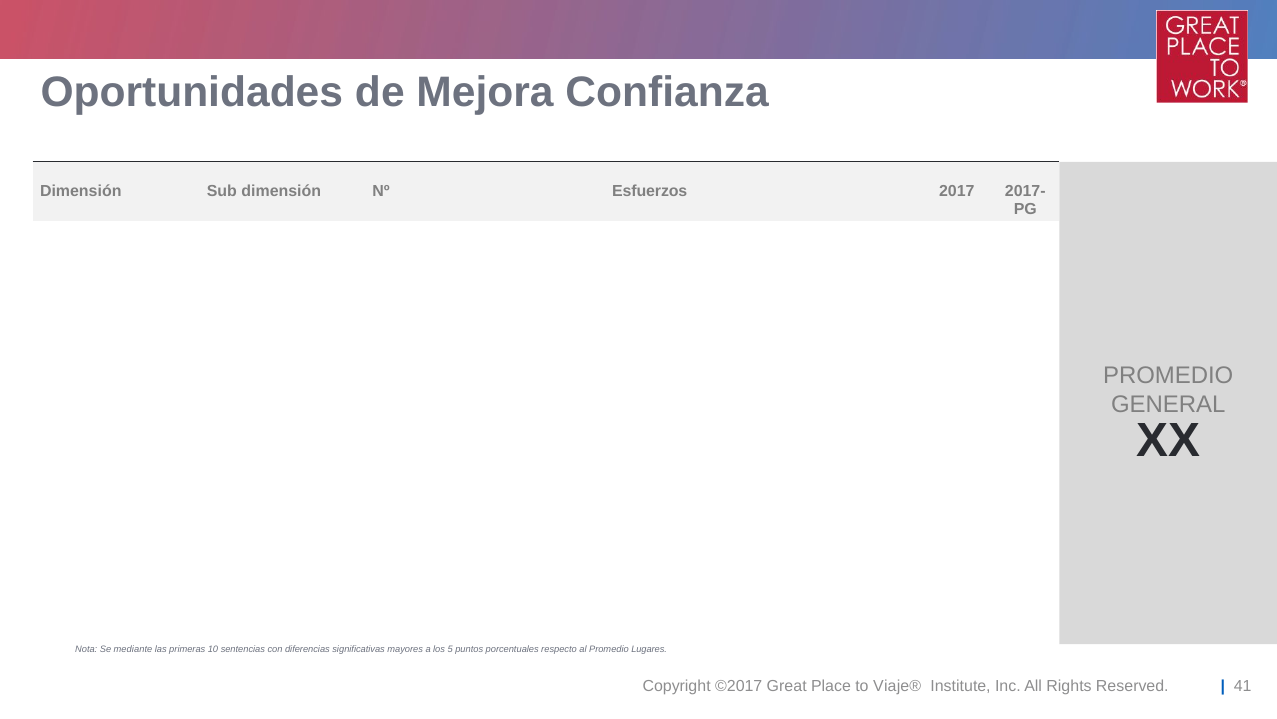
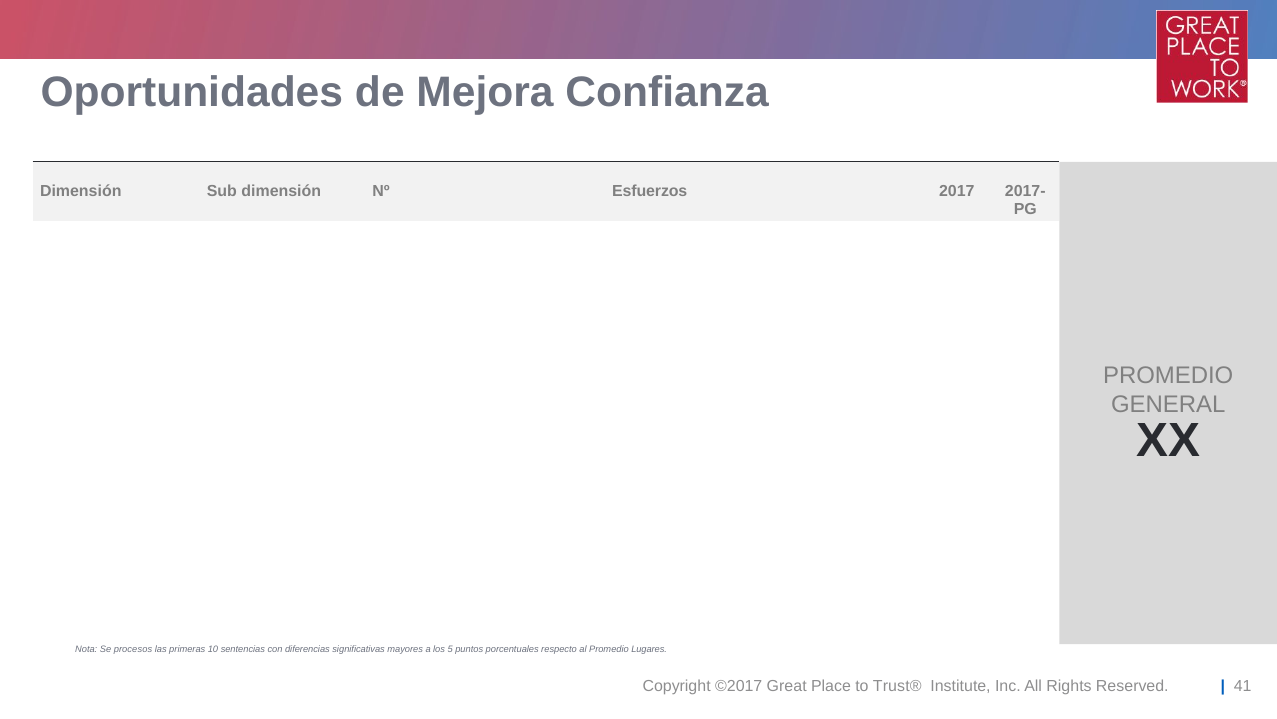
mediante: mediante -> procesos
Viaje®: Viaje® -> Trust®
